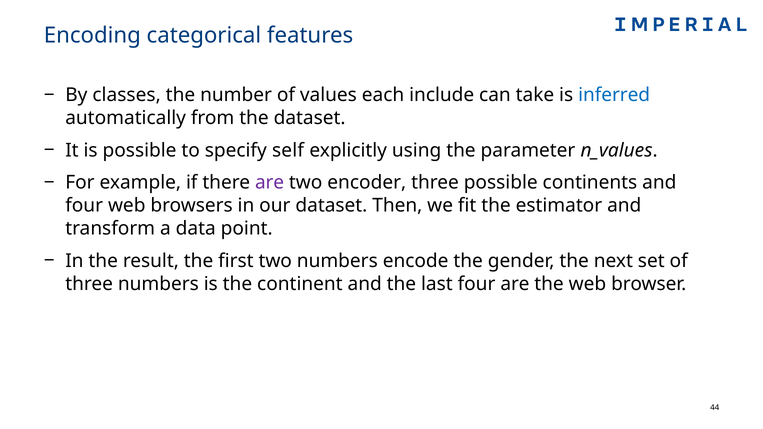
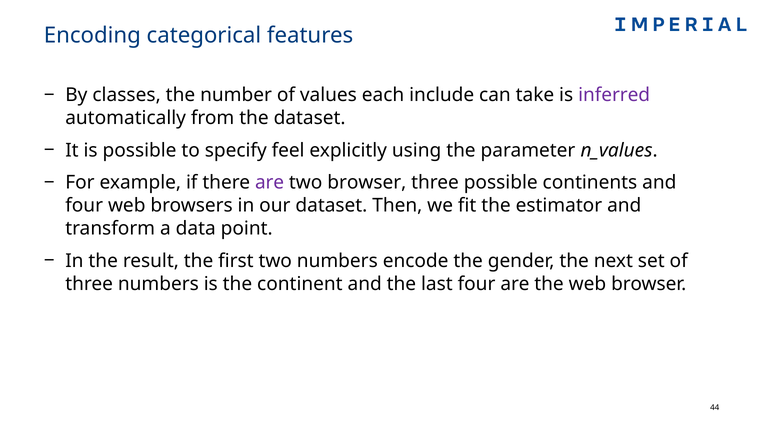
inferred colour: blue -> purple
self: self -> feel
two encoder: encoder -> browser
